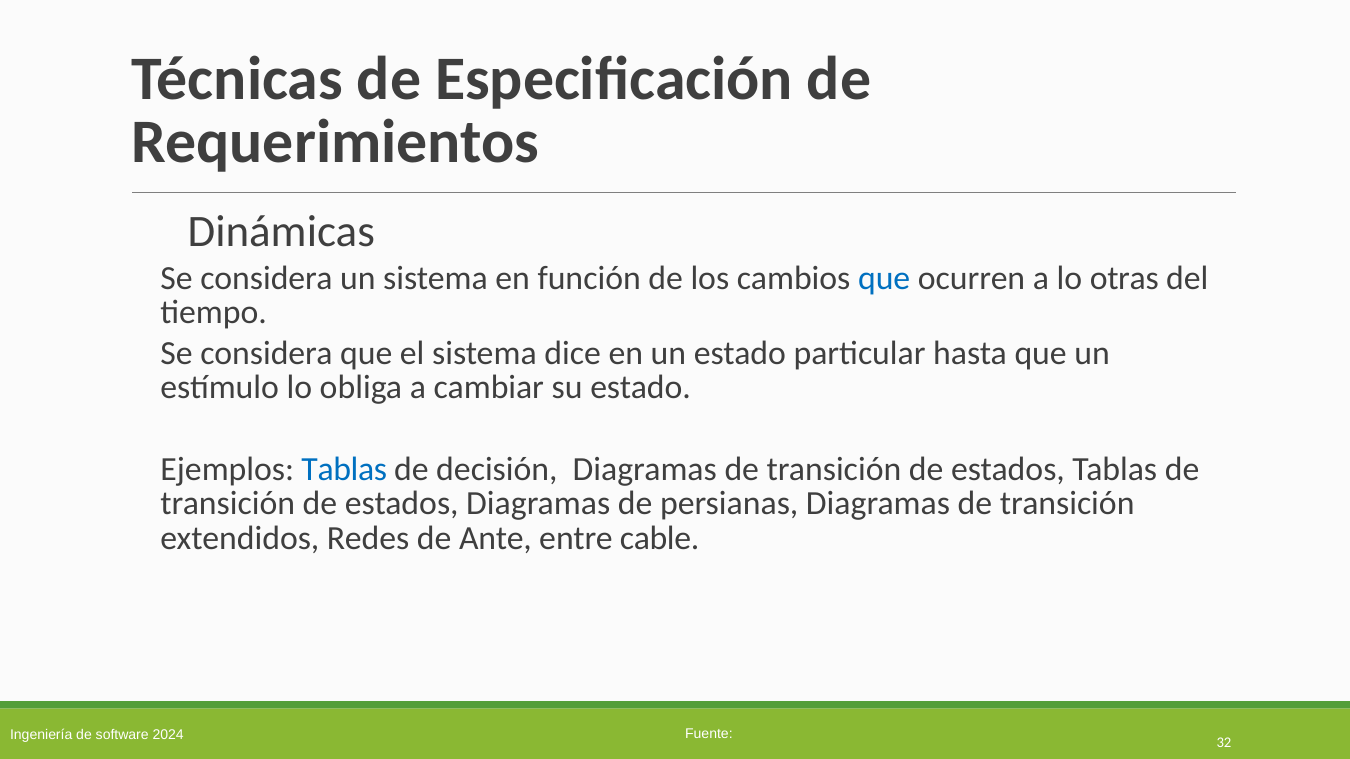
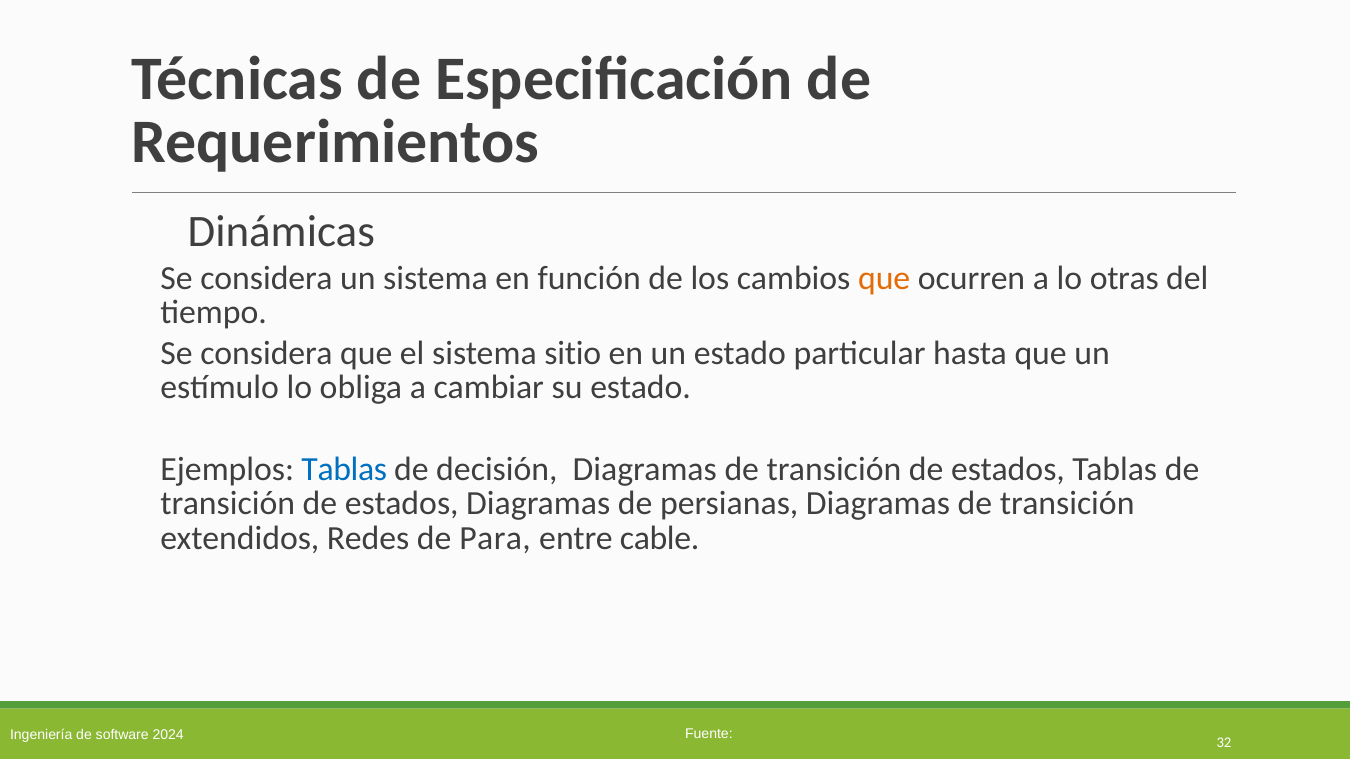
que at (884, 278) colour: blue -> orange
dice: dice -> sitio
Ante: Ante -> Para
